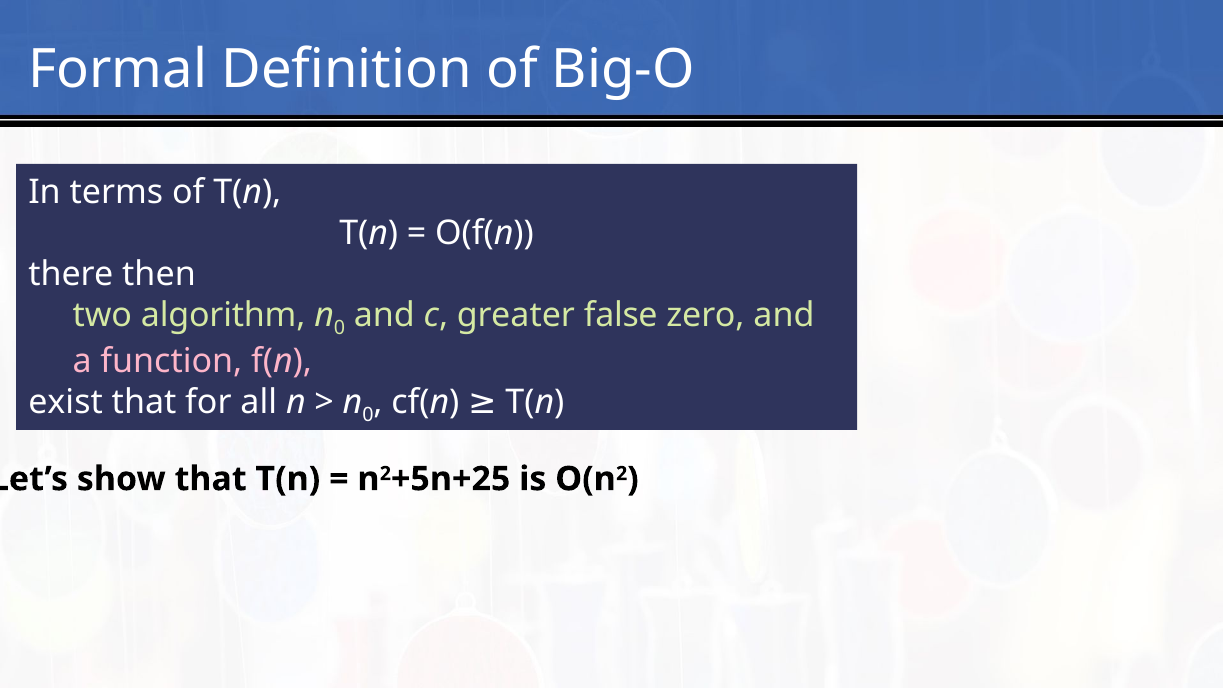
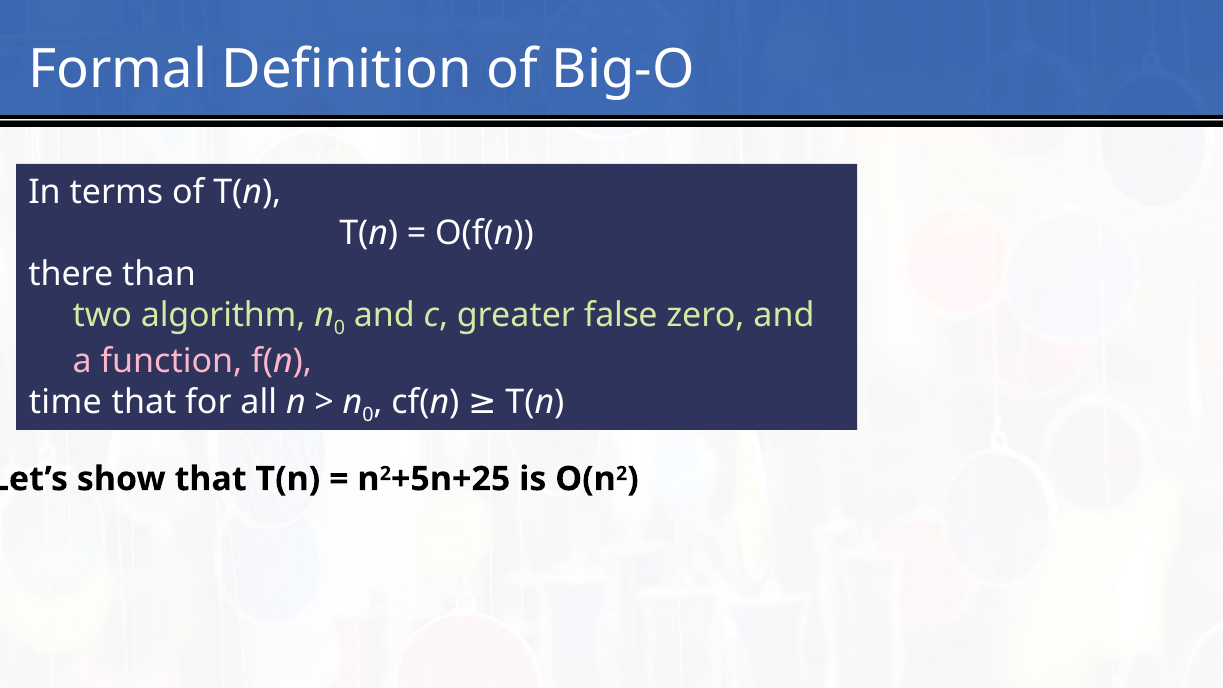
then: then -> than
exist: exist -> time
